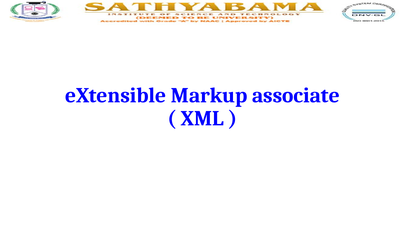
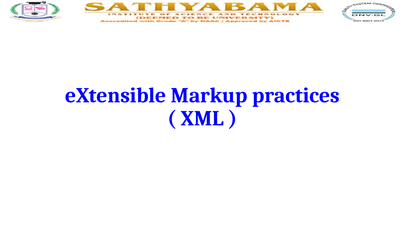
associate: associate -> practices
